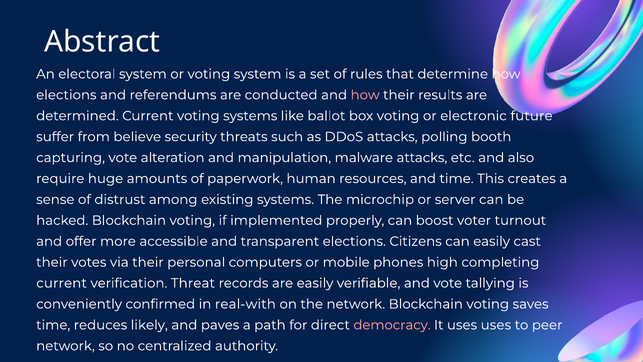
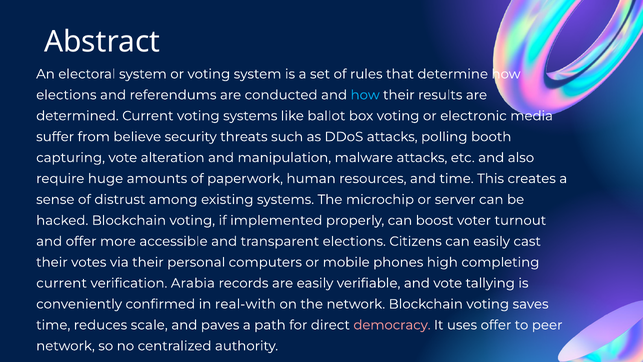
how at (365, 95) colour: pink -> light blue
future: future -> media
Threat: Threat -> Arabia
likely: likely -> scale
uses uses: uses -> offer
